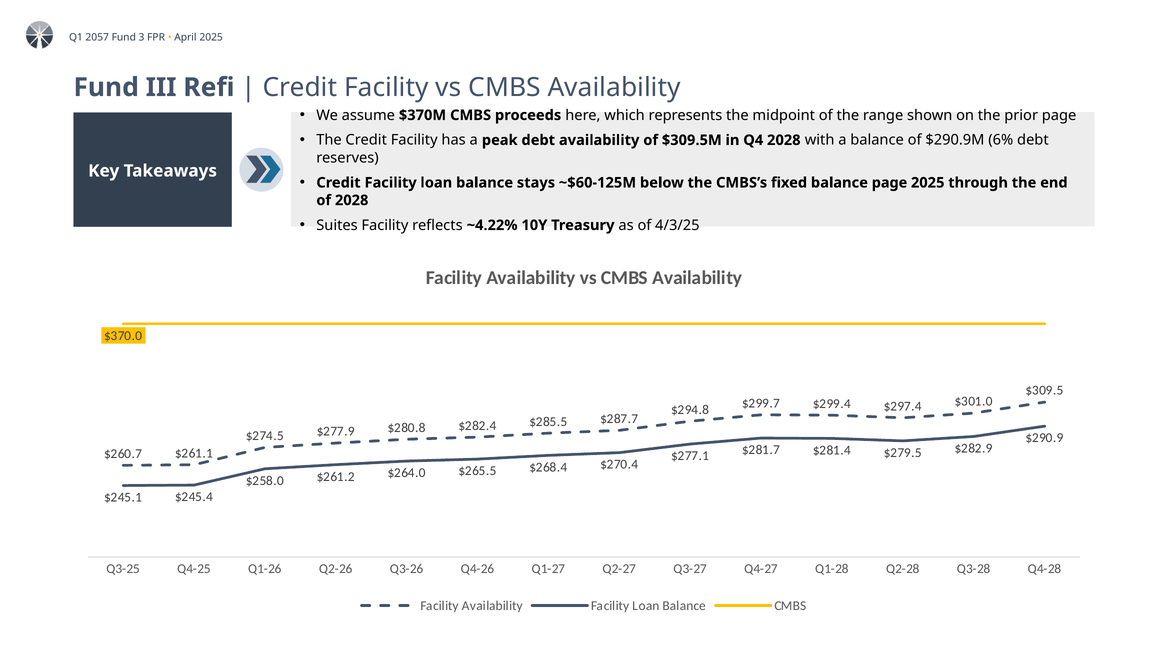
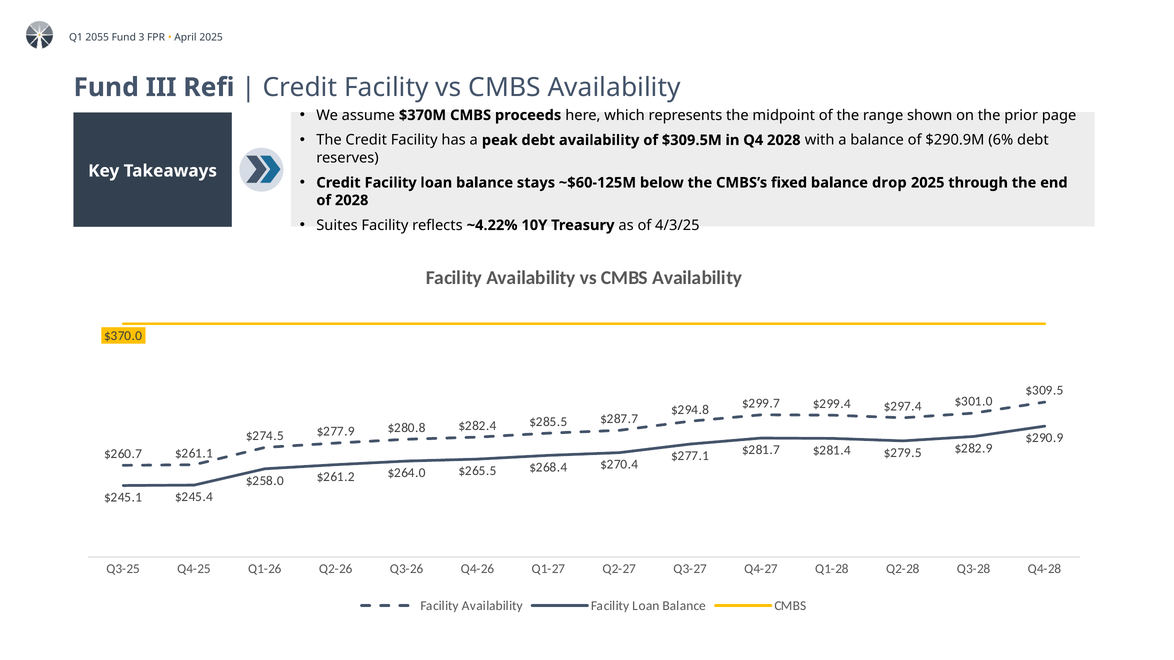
2057: 2057 -> 2055
balance page: page -> drop
